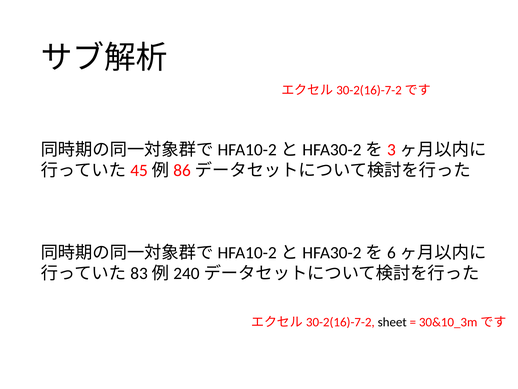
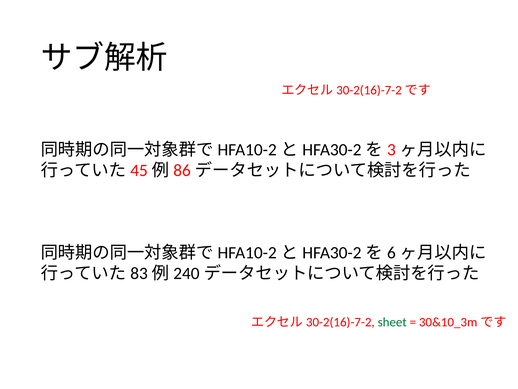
sheet colour: black -> green
